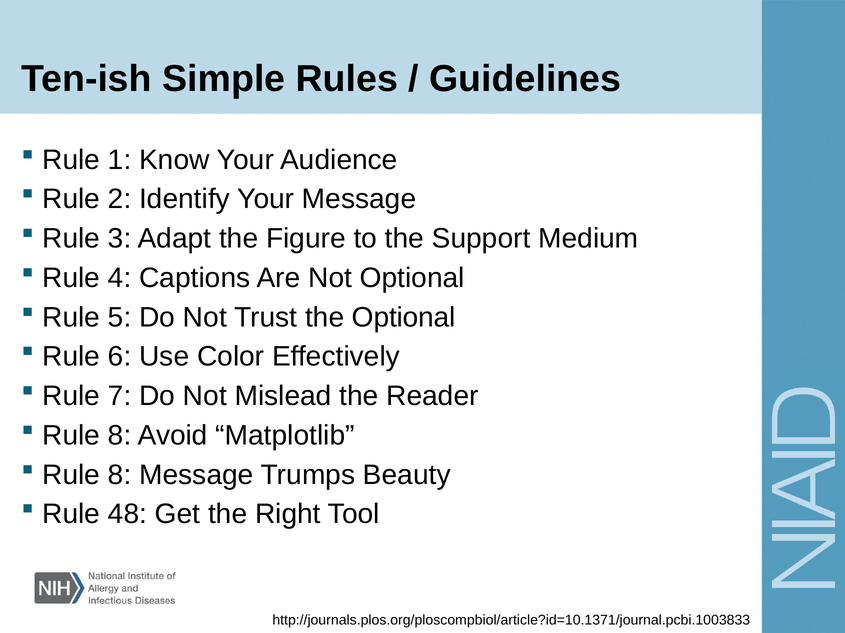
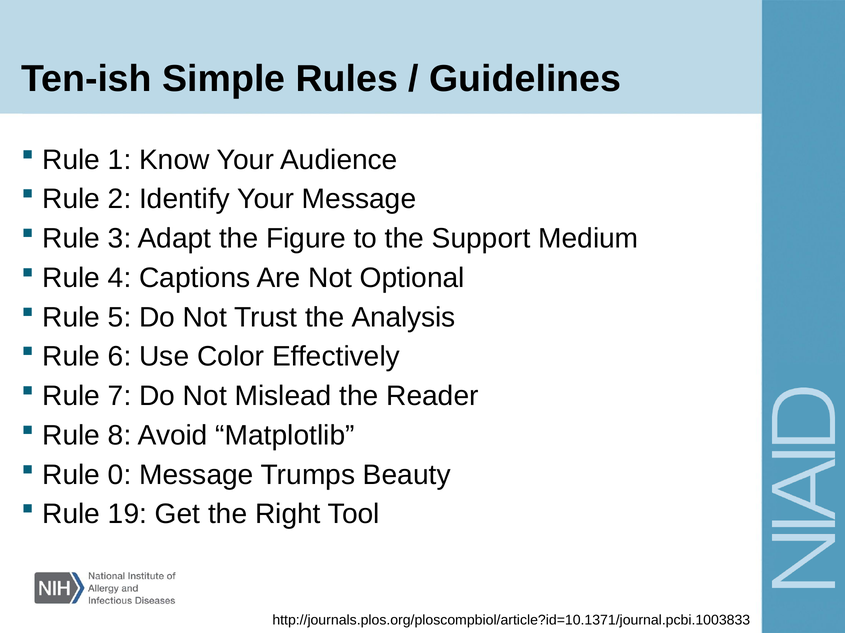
the Optional: Optional -> Analysis
8 at (120, 475): 8 -> 0
48: 48 -> 19
